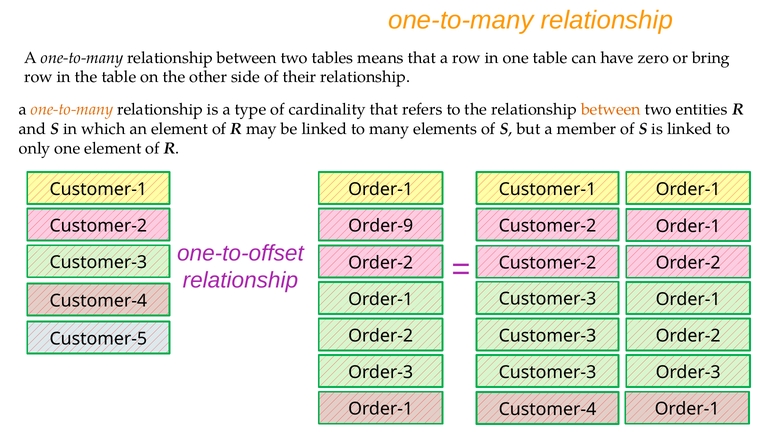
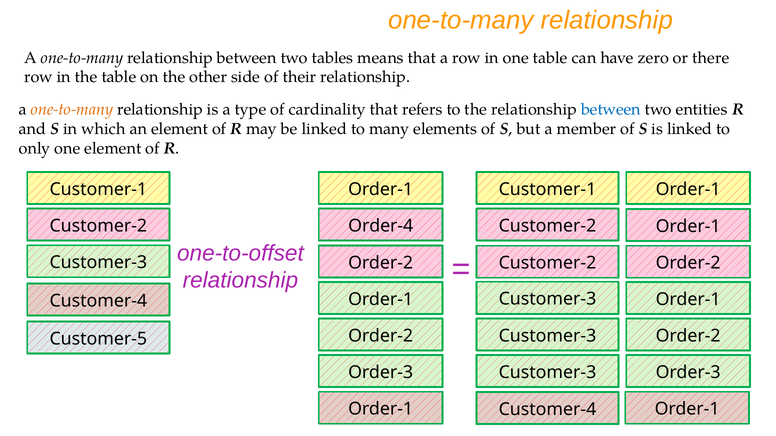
bring: bring -> there
between at (611, 110) colour: orange -> blue
Order-9: Order-9 -> Order-4
